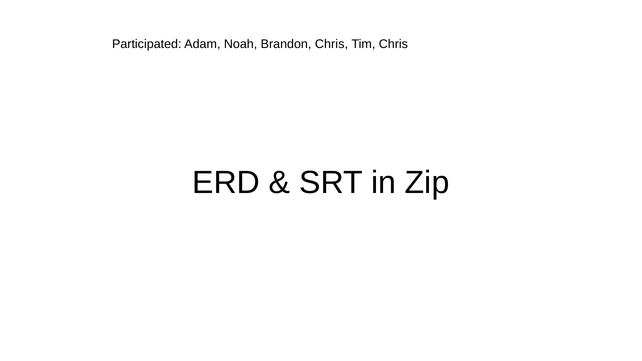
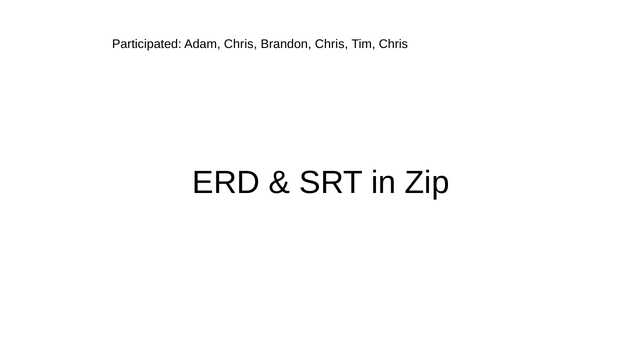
Adam Noah: Noah -> Chris
